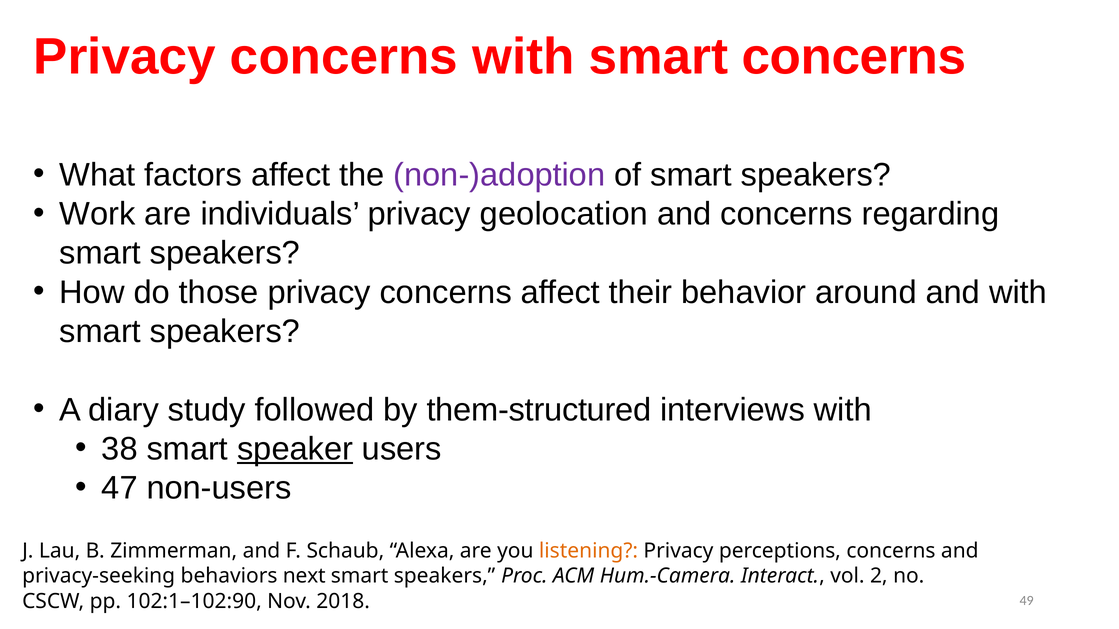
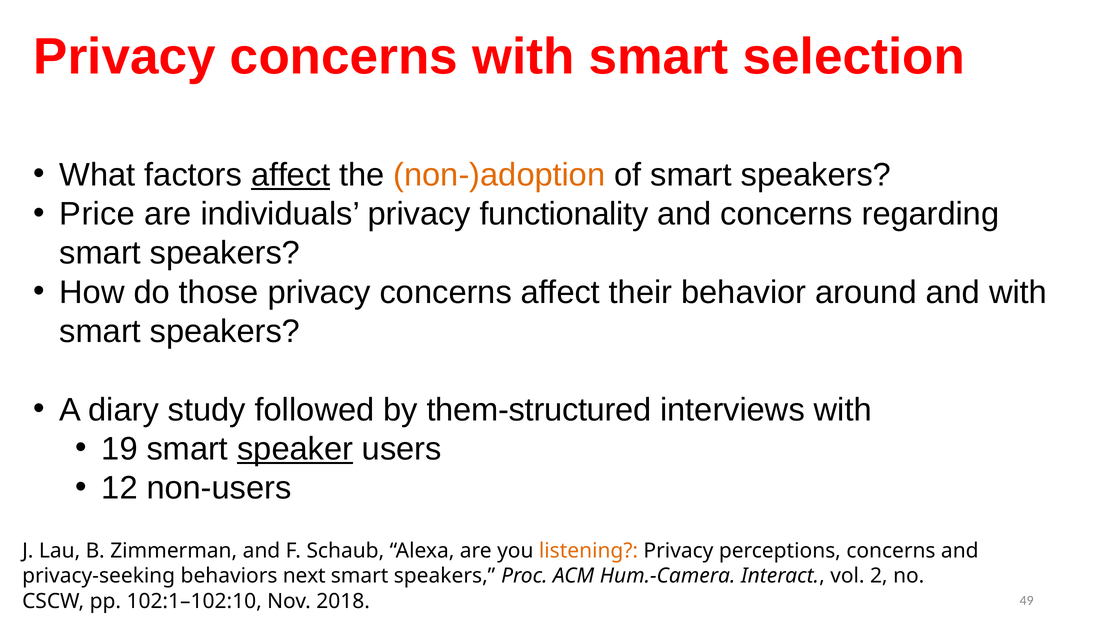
smart concerns: concerns -> selection
affect at (291, 175) underline: none -> present
non-)adoption colour: purple -> orange
Work: Work -> Price
geolocation: geolocation -> functionality
38: 38 -> 19
47: 47 -> 12
102:1–102:90: 102:1–102:90 -> 102:1–102:10
